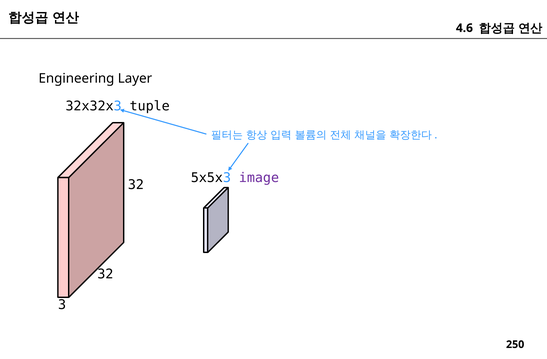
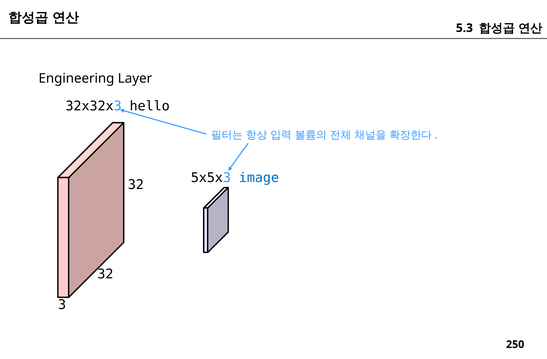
4.6: 4.6 -> 5.3
tuple: tuple -> hello
image colour: purple -> blue
